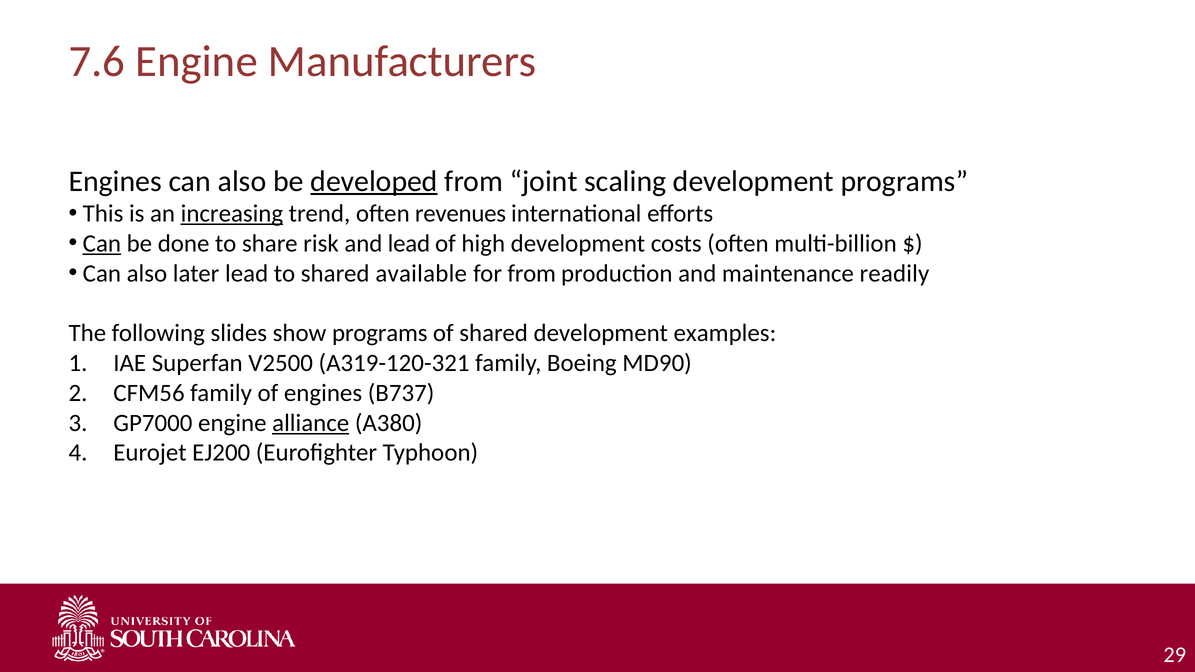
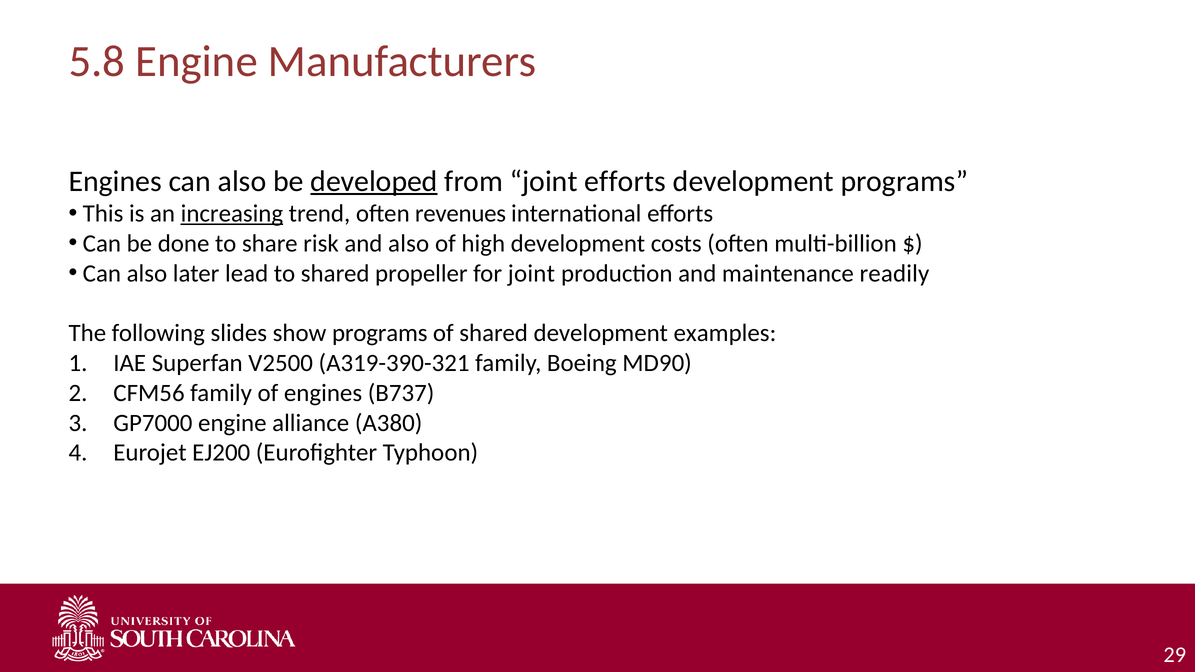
7.6: 7.6 -> 5.8
joint scaling: scaling -> efforts
Can at (102, 244) underline: present -> none
and lead: lead -> also
available: available -> propeller
for from: from -> joint
A319-120-321: A319-120-321 -> A319-390-321
alliance underline: present -> none
